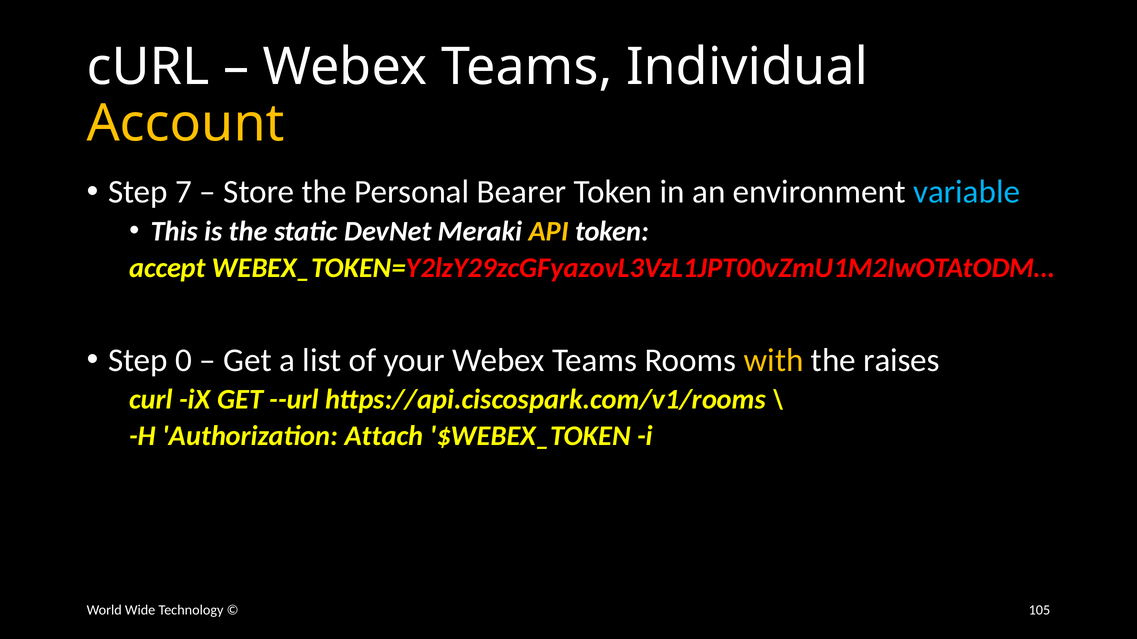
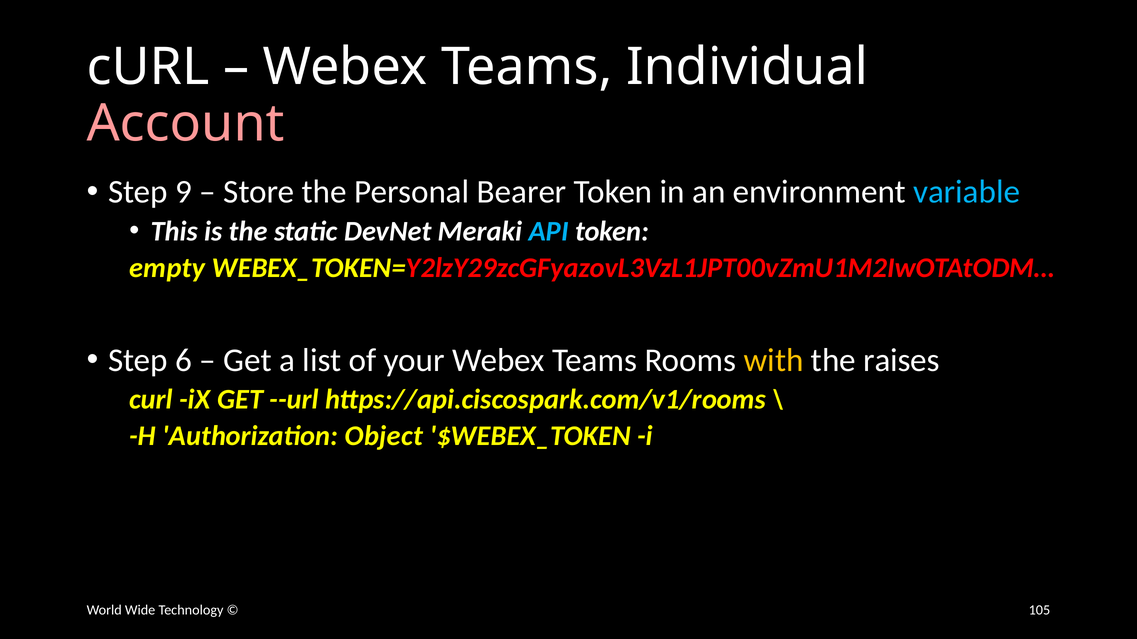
Account colour: yellow -> pink
7: 7 -> 9
API colour: yellow -> light blue
accept: accept -> empty
0: 0 -> 6
Attach: Attach -> Object
